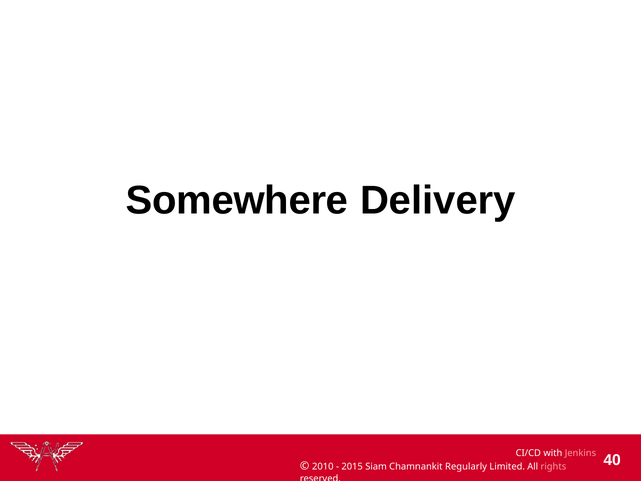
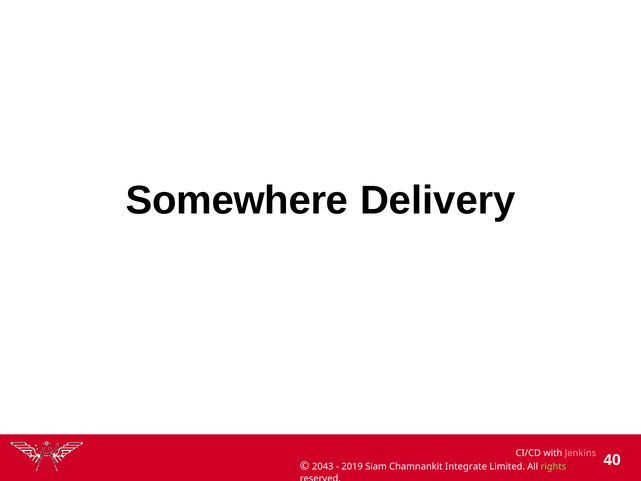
2010: 2010 -> 2043
2015: 2015 -> 2019
Regularly: Regularly -> Integrate
rights colour: pink -> light green
